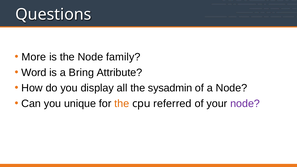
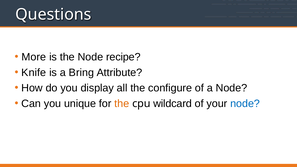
family: family -> recipe
Word: Word -> Knife
sysadmin: sysadmin -> configure
referred: referred -> wildcard
node at (245, 104) colour: purple -> blue
